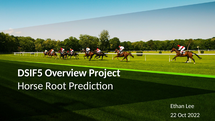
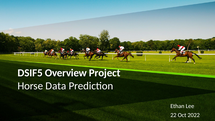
Root: Root -> Data
